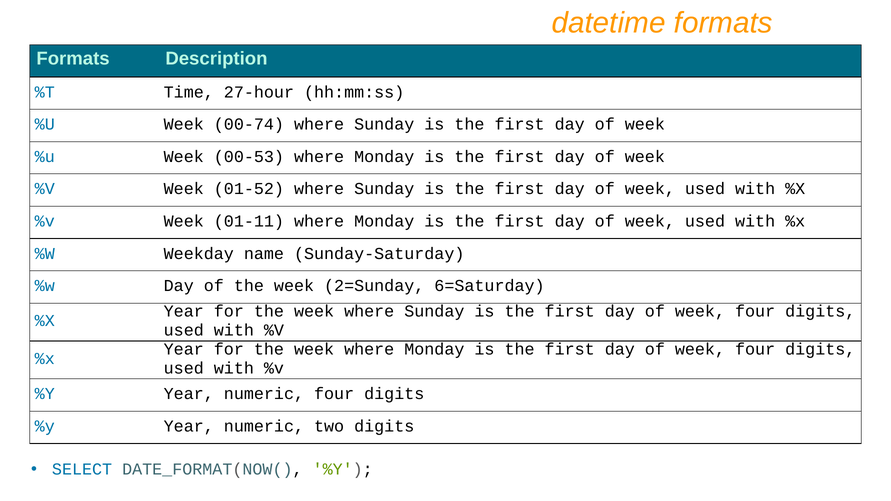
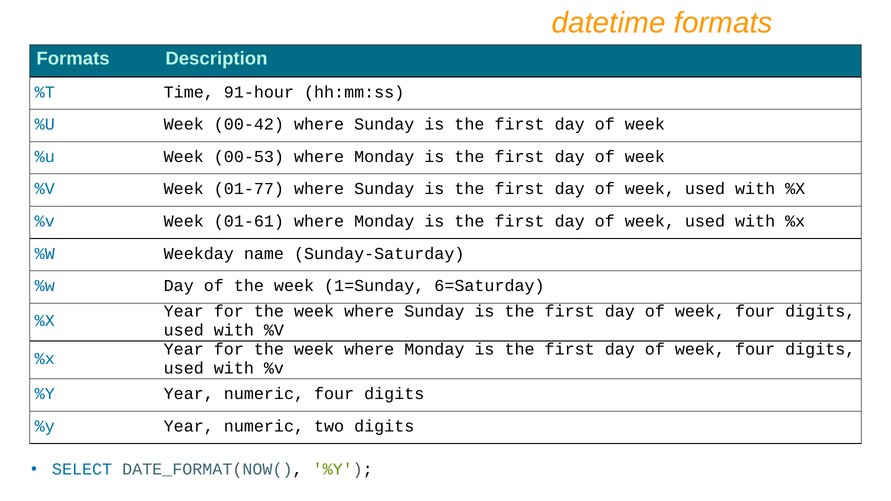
27-hour: 27-hour -> 91-hour
00-74: 00-74 -> 00-42
01-52: 01-52 -> 01-77
01-11: 01-11 -> 01-61
2=Sunday: 2=Sunday -> 1=Sunday
